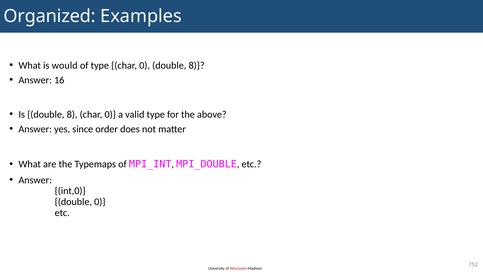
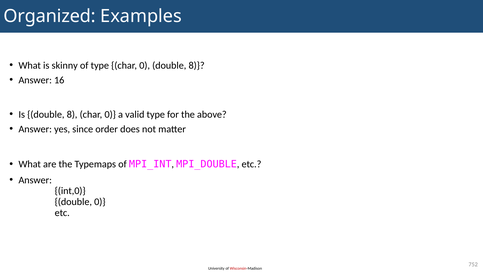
would: would -> skinny
